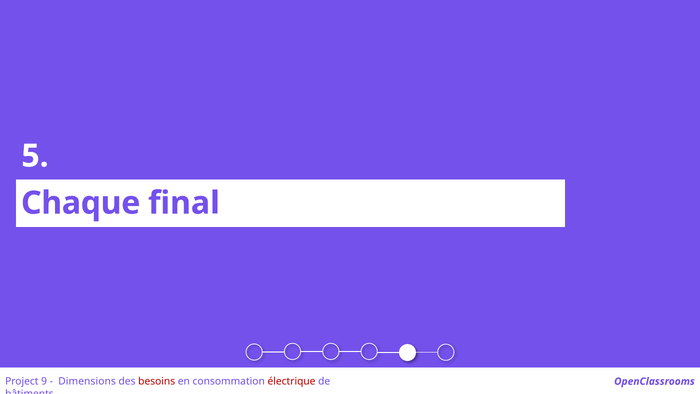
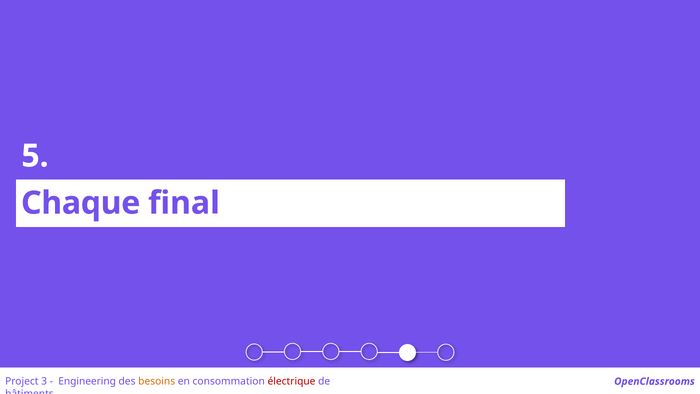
9: 9 -> 3
Dimensions: Dimensions -> Engineering
besoins colour: red -> orange
